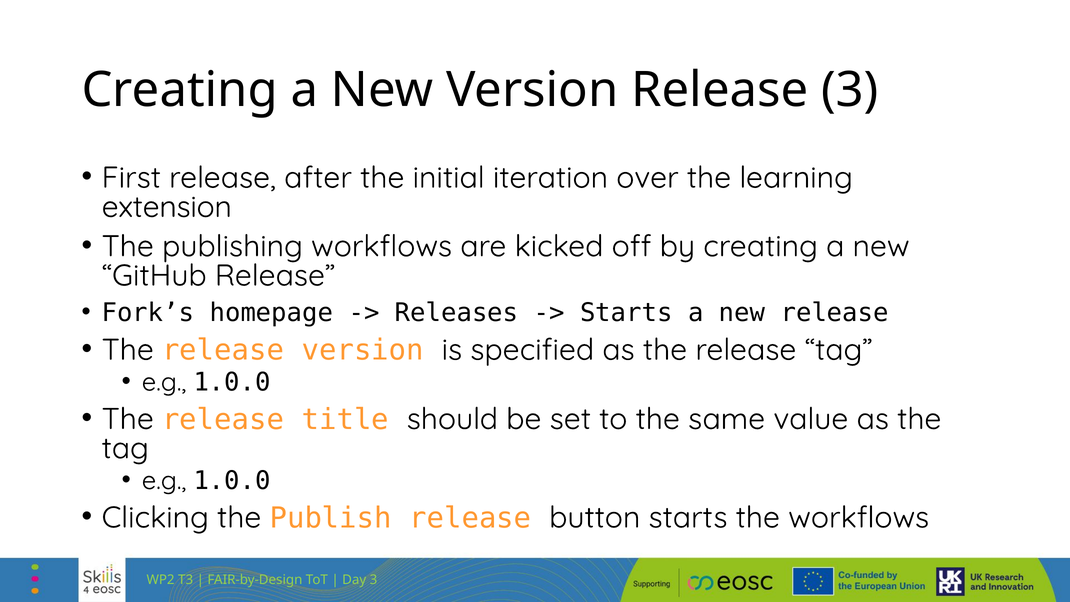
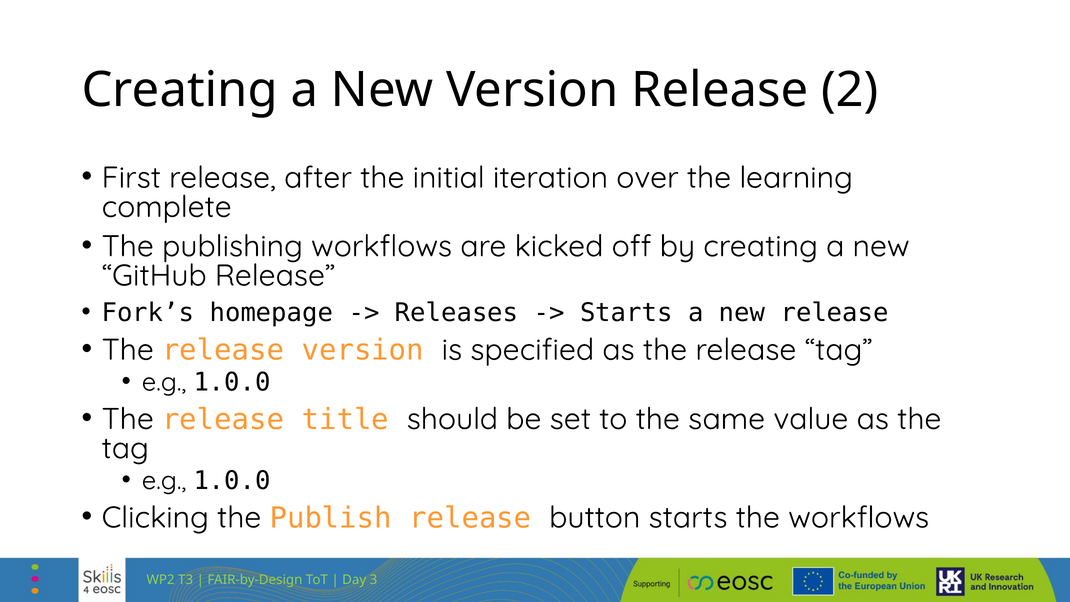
Release 3: 3 -> 2
extension: extension -> complete
